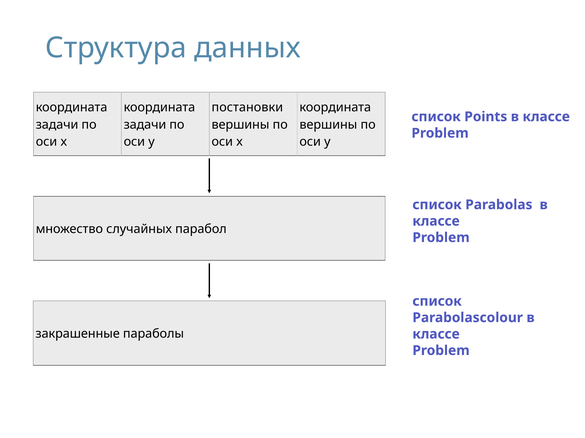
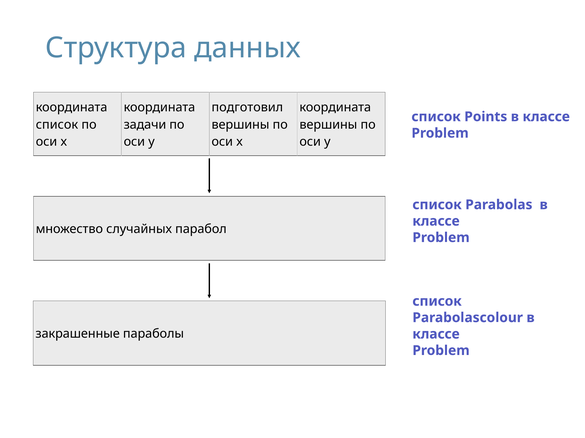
постановки: постановки -> подготовил
задачи at (57, 125): задачи -> список
